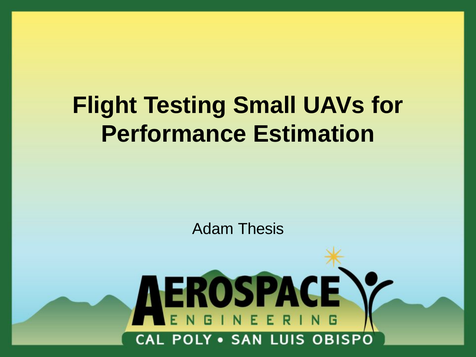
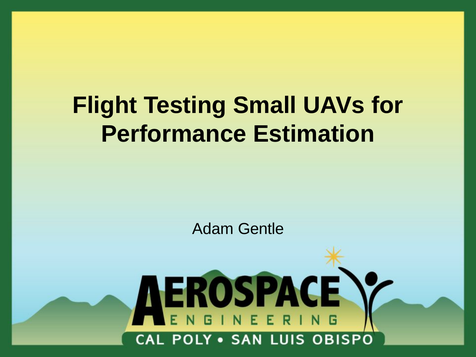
Thesis: Thesis -> Gentle
